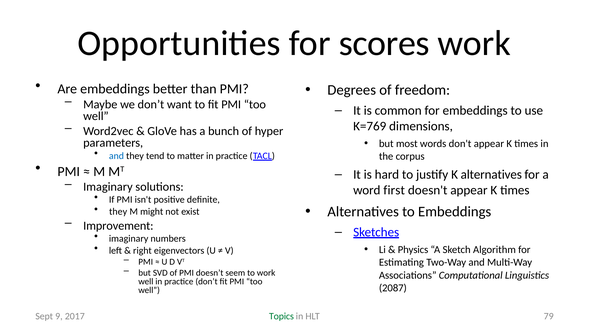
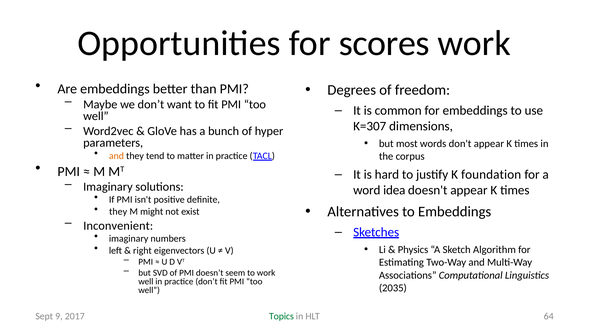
K=769: K=769 -> K=307
and at (116, 156) colour: blue -> orange
K alternatives: alternatives -> foundation
first: first -> idea
Improvement: Improvement -> Inconvenient
2087: 2087 -> 2035
79: 79 -> 64
